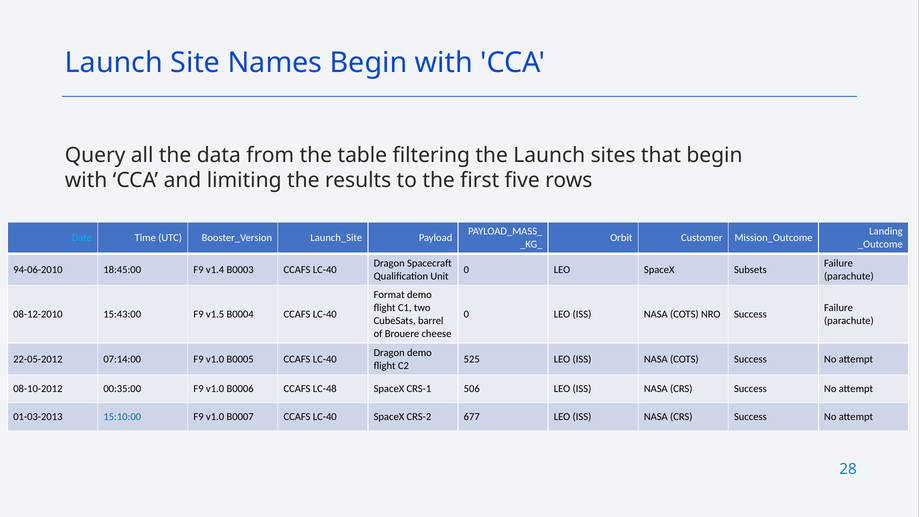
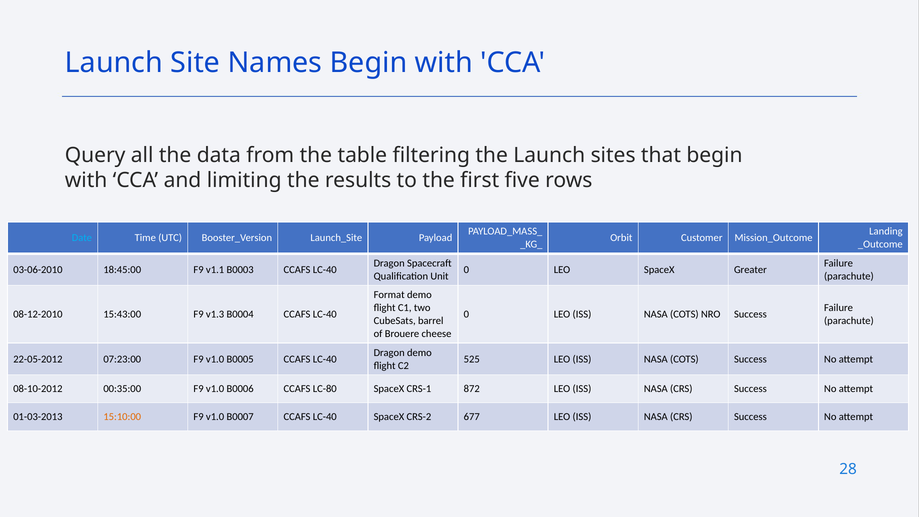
94-06-2010: 94-06-2010 -> 03-06-2010
v1.4: v1.4 -> v1.1
Subsets: Subsets -> Greater
v1.5: v1.5 -> v1.3
07:14:00: 07:14:00 -> 07:23:00
LC-48: LC-48 -> LC-80
506: 506 -> 872
15:10:00 colour: blue -> orange
